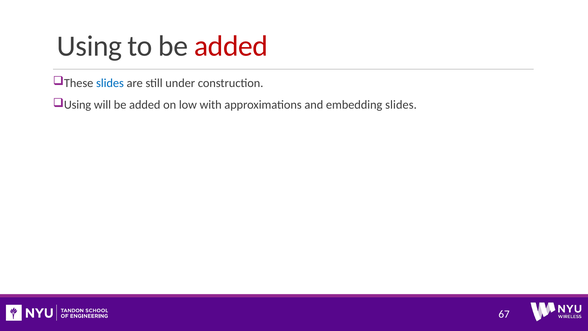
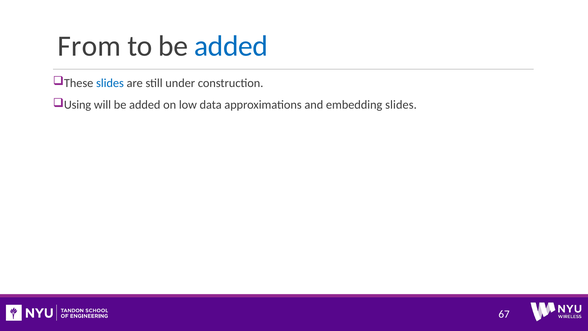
Using at (90, 46): Using -> From
added at (231, 46) colour: red -> blue
with: with -> data
